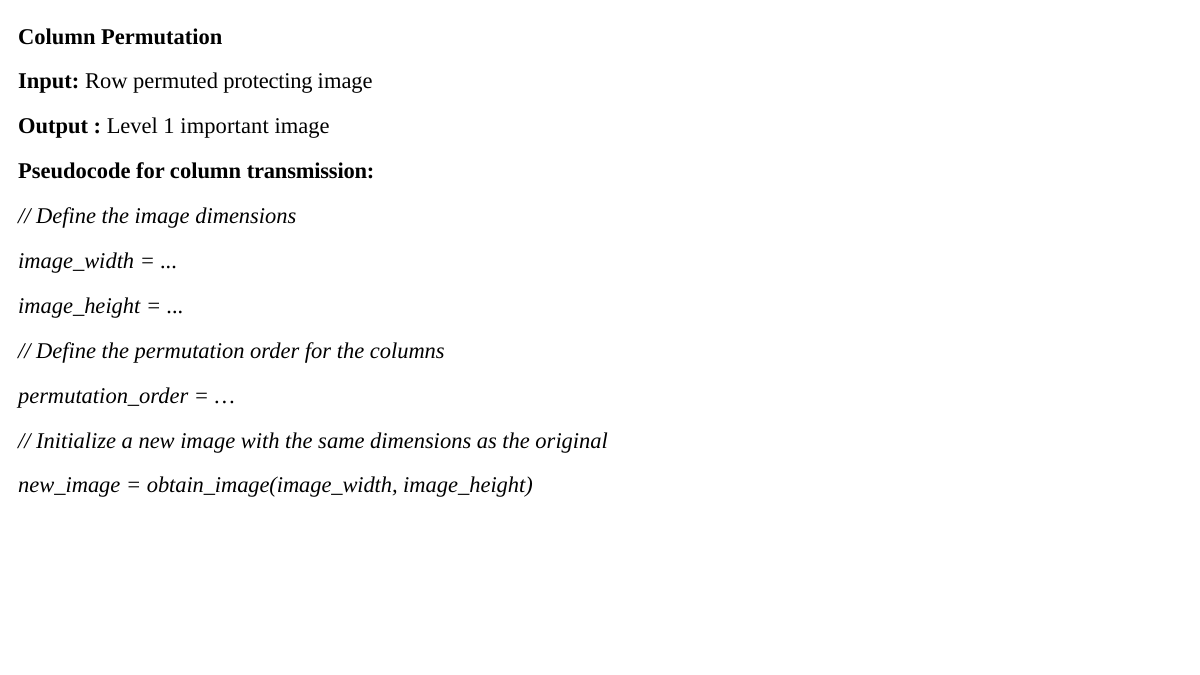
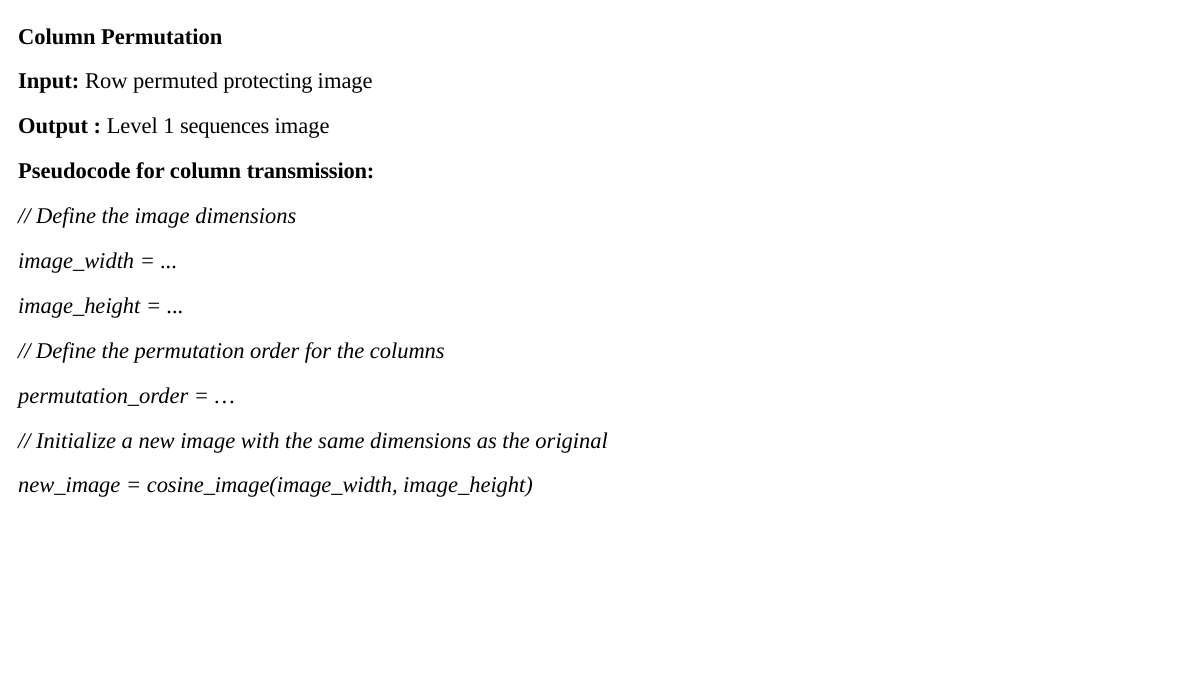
important: important -> sequences
obtain_image(image_width: obtain_image(image_width -> cosine_image(image_width
